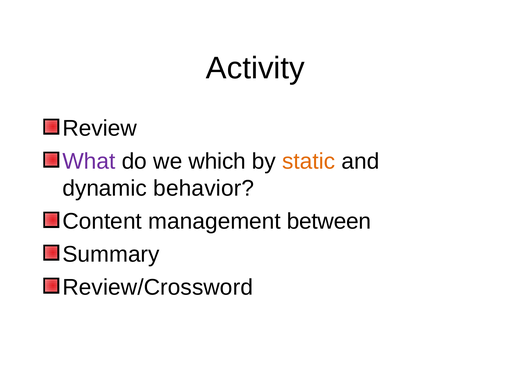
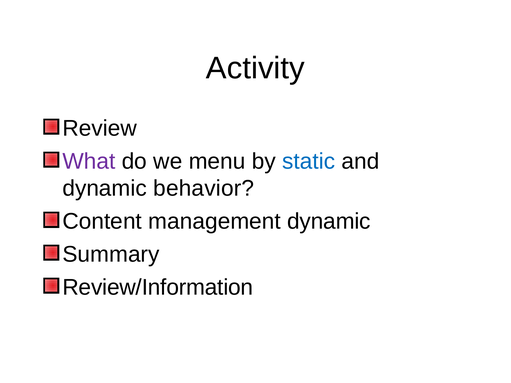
which: which -> menu
static colour: orange -> blue
management between: between -> dynamic
Review/Crossword: Review/Crossword -> Review/Information
